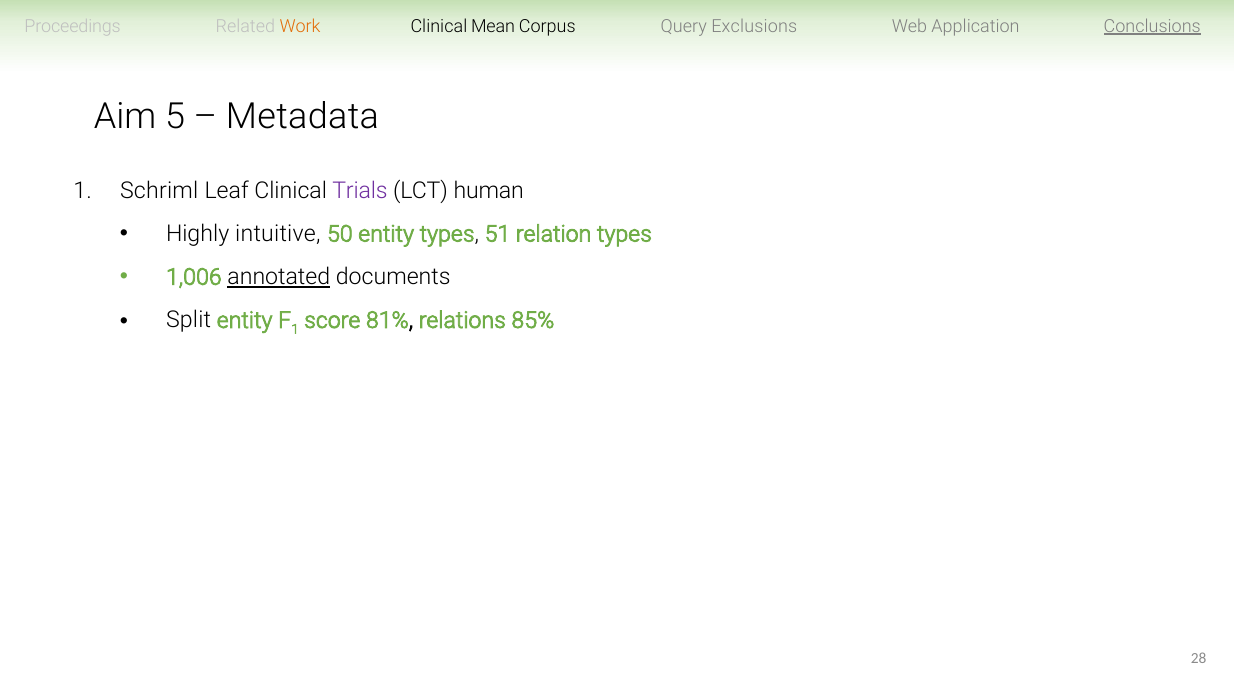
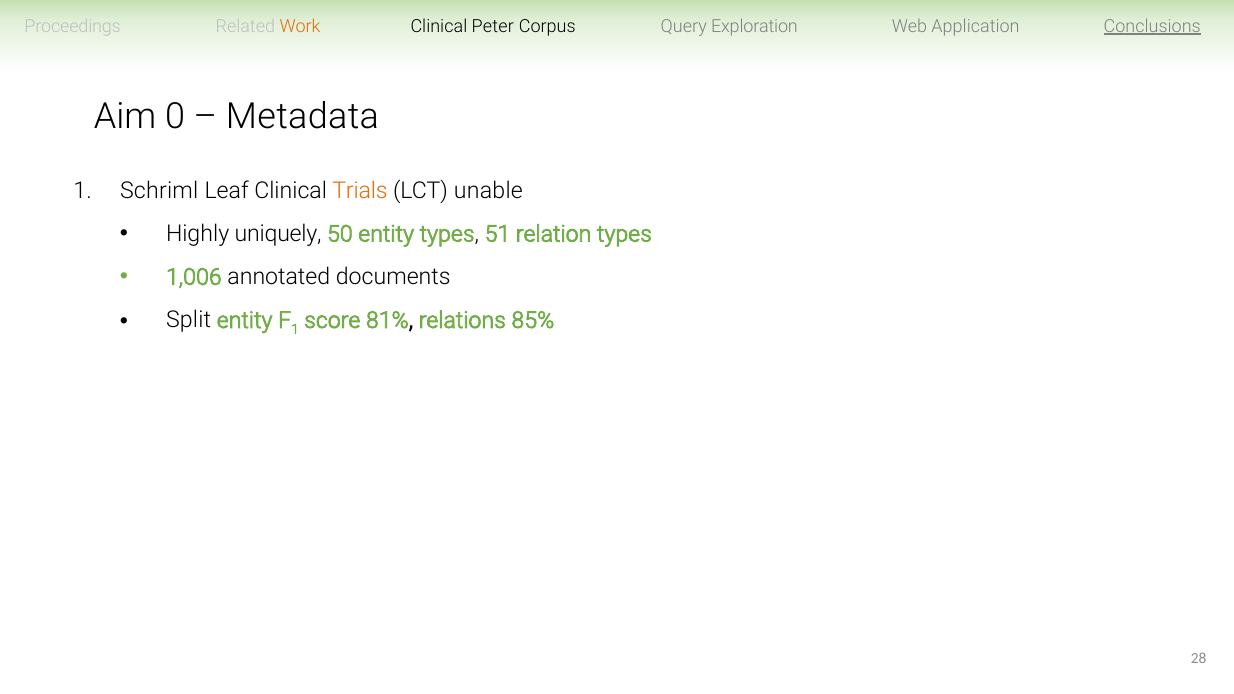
Mean: Mean -> Peter
Exclusions: Exclusions -> Exploration
5: 5 -> 0
Trials colour: purple -> orange
human: human -> unable
intuitive: intuitive -> uniquely
annotated underline: present -> none
